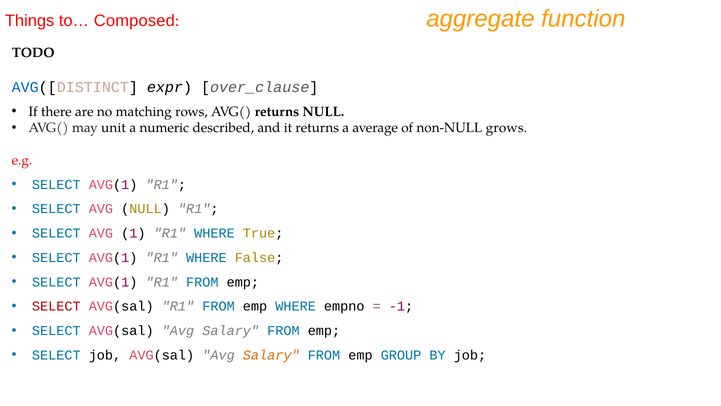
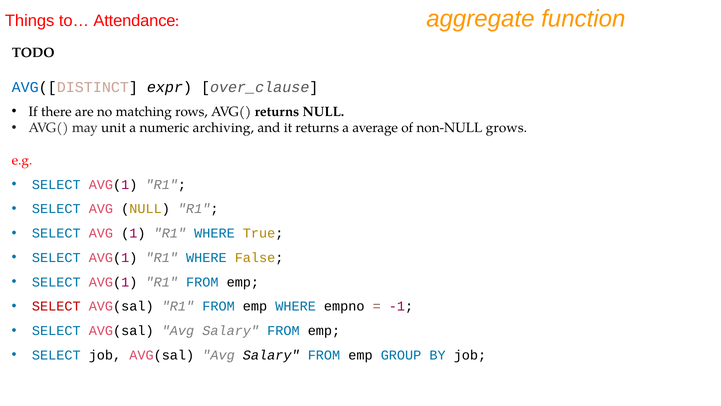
Composed: Composed -> Attendance
described: described -> archiving
Salary at (271, 355) colour: orange -> black
